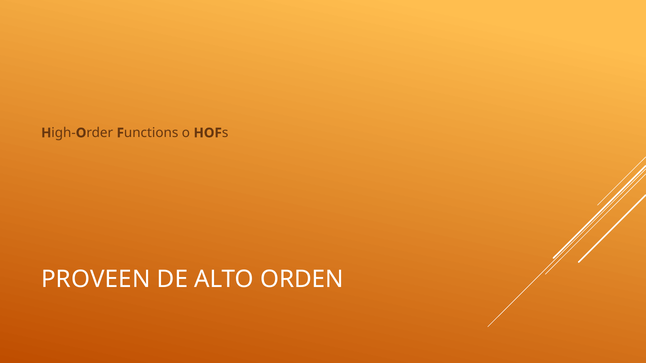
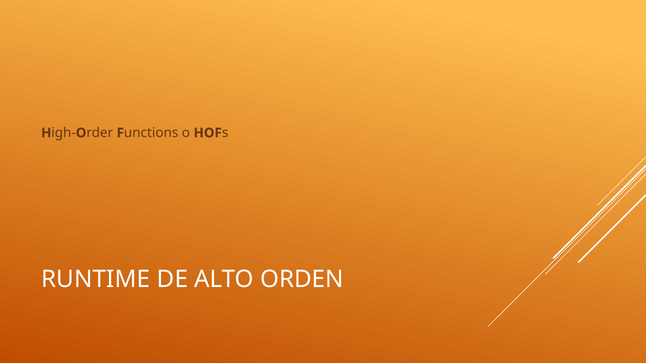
PROVEEN: PROVEEN -> RUNTIME
